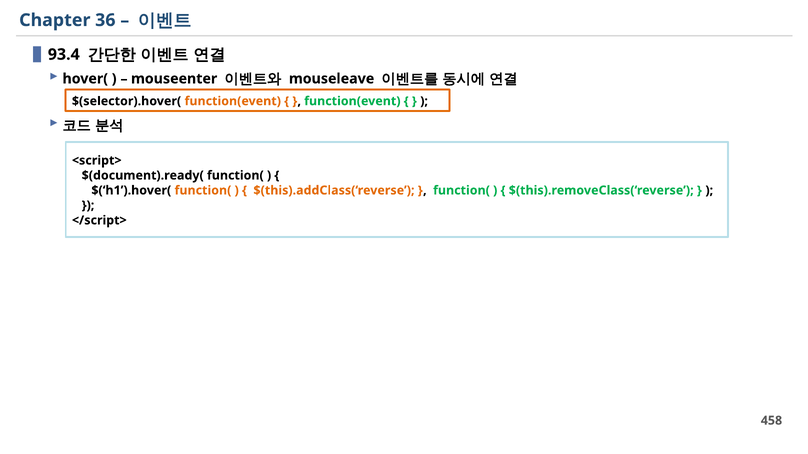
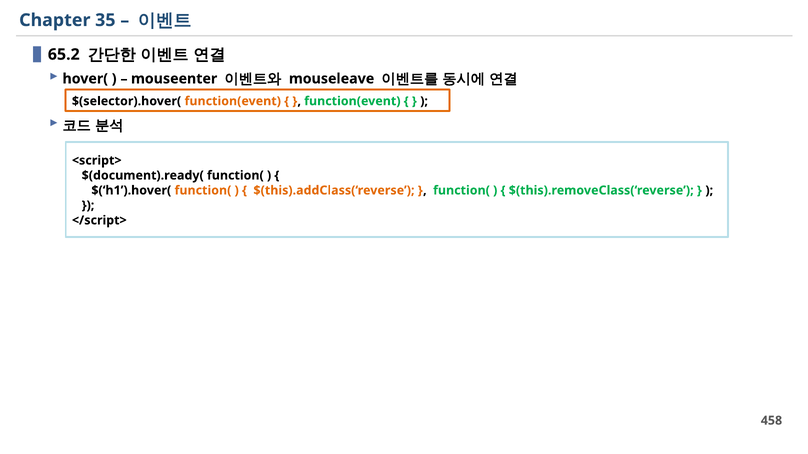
36: 36 -> 35
93.4: 93.4 -> 65.2
